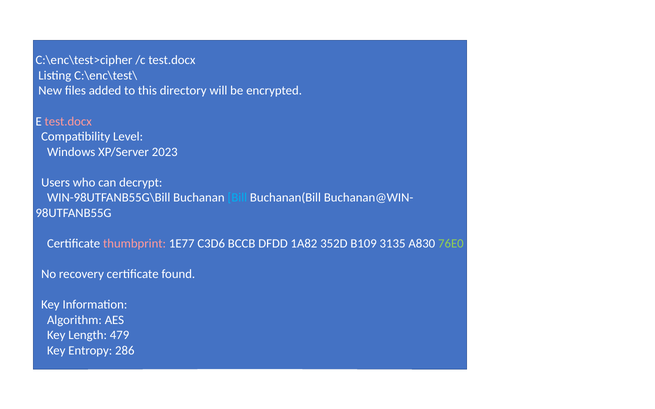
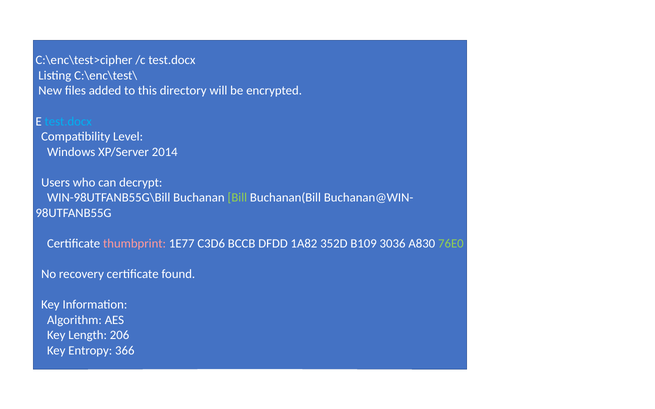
test.docx at (68, 121) colour: pink -> light blue
2023: 2023 -> 2014
Bill colour: light blue -> light green
3135: 3135 -> 3036
479: 479 -> 206
286: 286 -> 366
